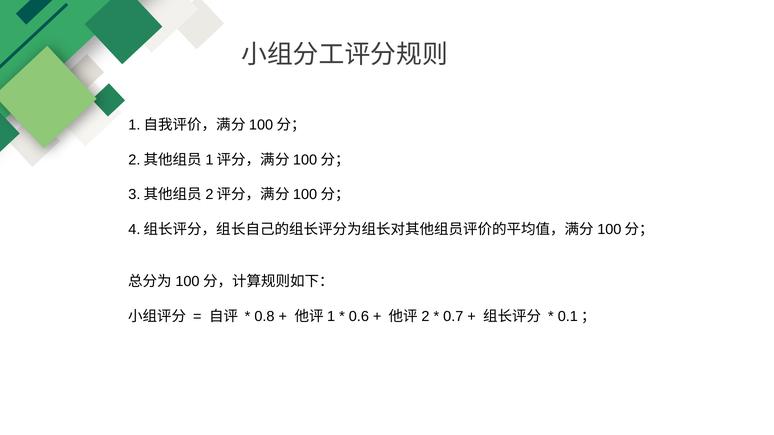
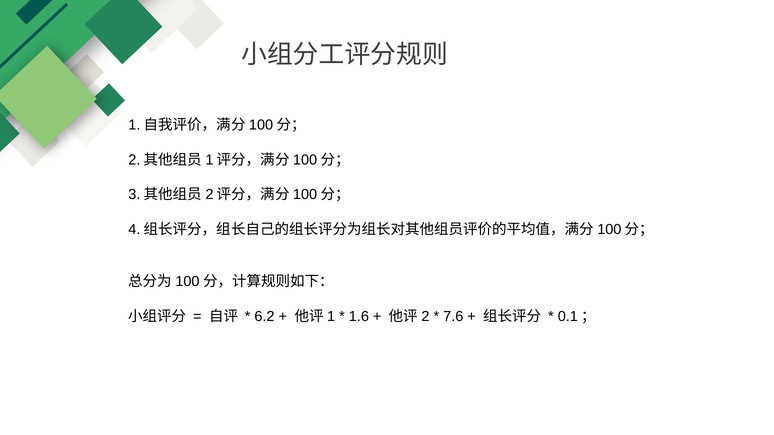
0.8: 0.8 -> 6.2
0.6: 0.6 -> 1.6
0.7: 0.7 -> 7.6
